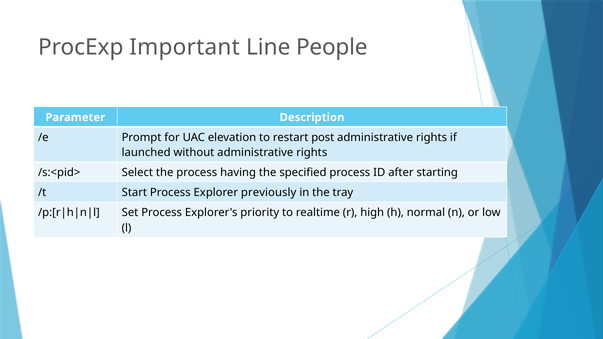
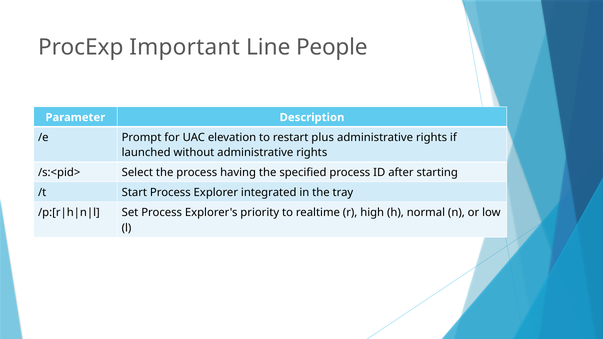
post: post -> plus
previously: previously -> integrated
